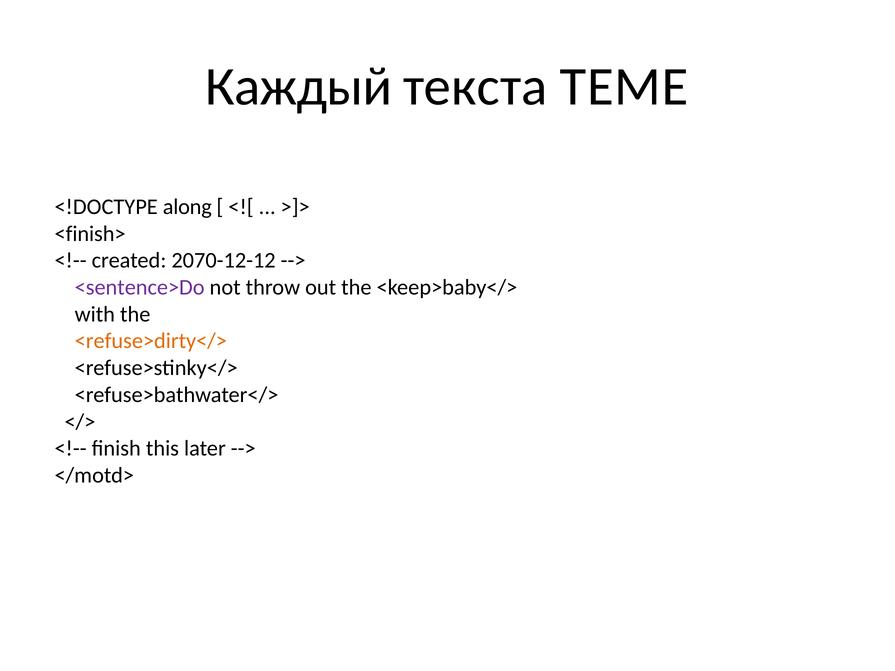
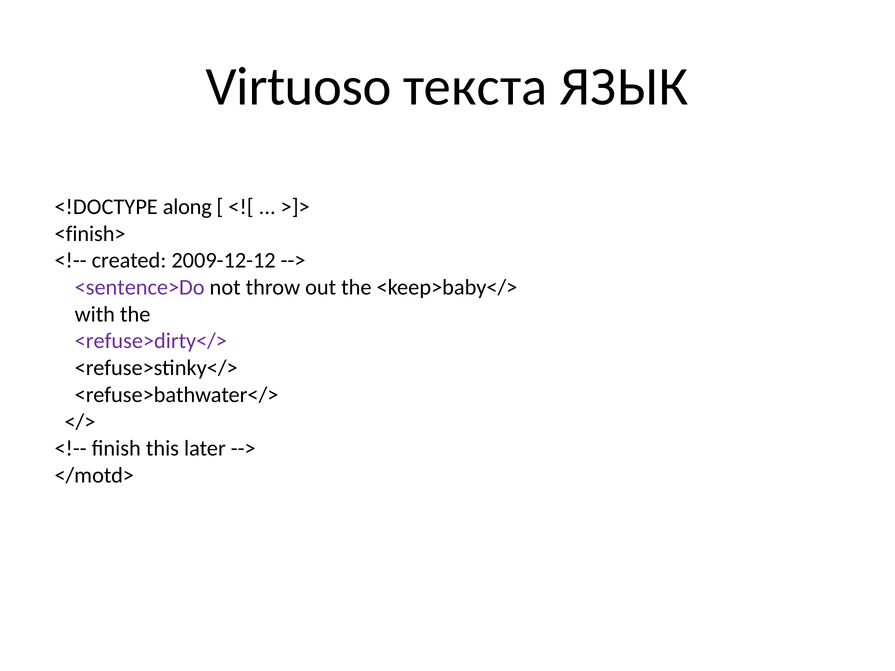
Каждый: Каждый -> Virtuoso
ТЕМЕ: ТЕМЕ -> ЯЗЫК
2070-12-12: 2070-12-12 -> 2009-12-12
<refuse>dirty</> colour: orange -> purple
